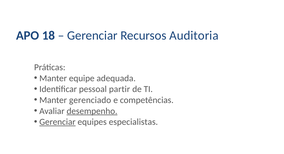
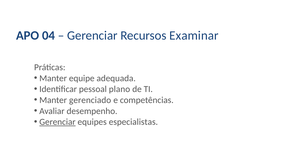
18: 18 -> 04
Auditoria: Auditoria -> Examinar
partir: partir -> plano
desempenho underline: present -> none
